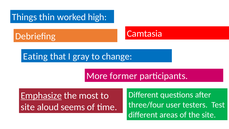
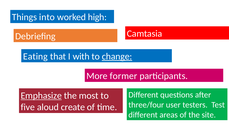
thin: thin -> into
gray: gray -> with
change underline: none -> present
site at (28, 107): site -> five
seems: seems -> create
